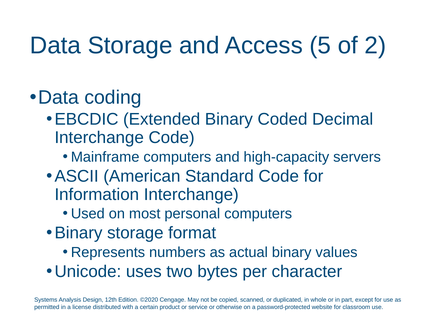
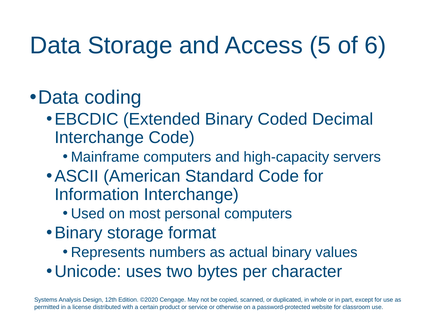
2: 2 -> 6
